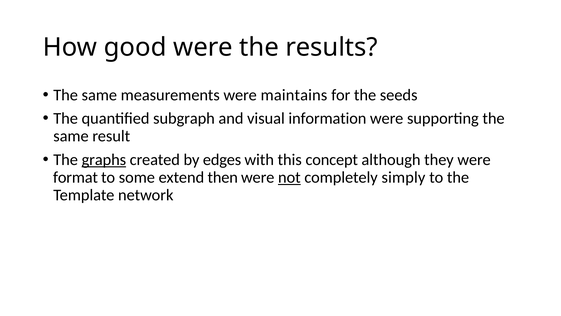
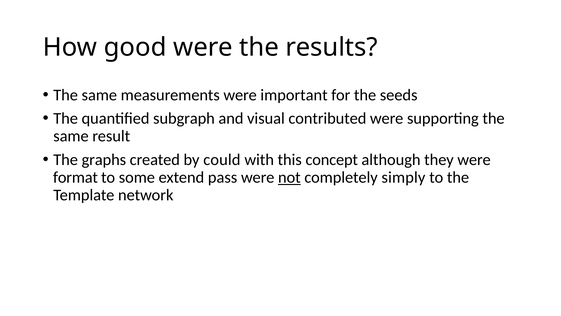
maintains: maintains -> important
information: information -> contributed
graphs underline: present -> none
edges: edges -> could
then: then -> pass
